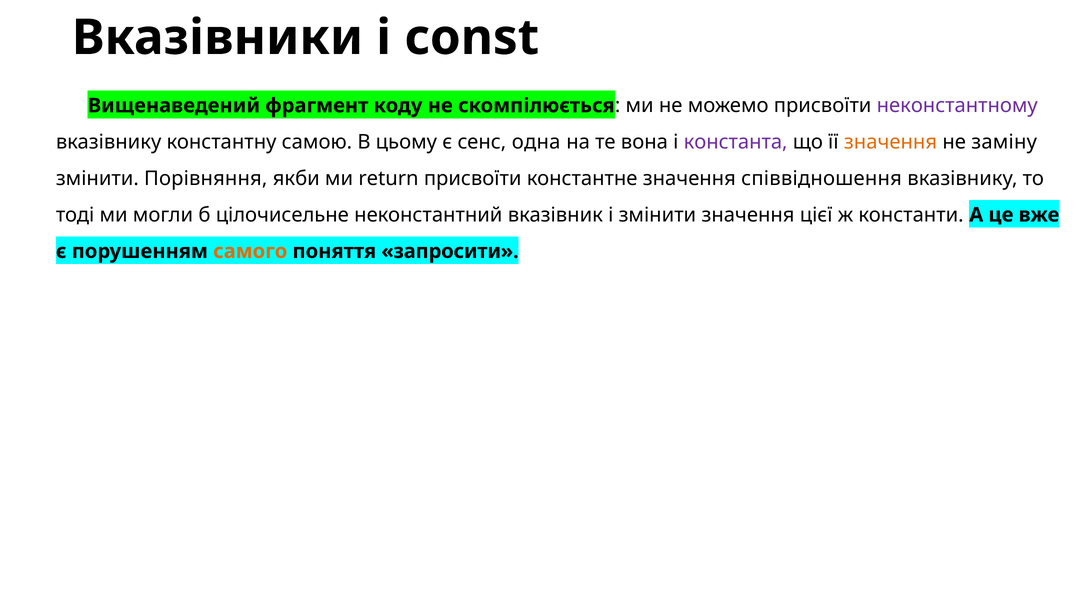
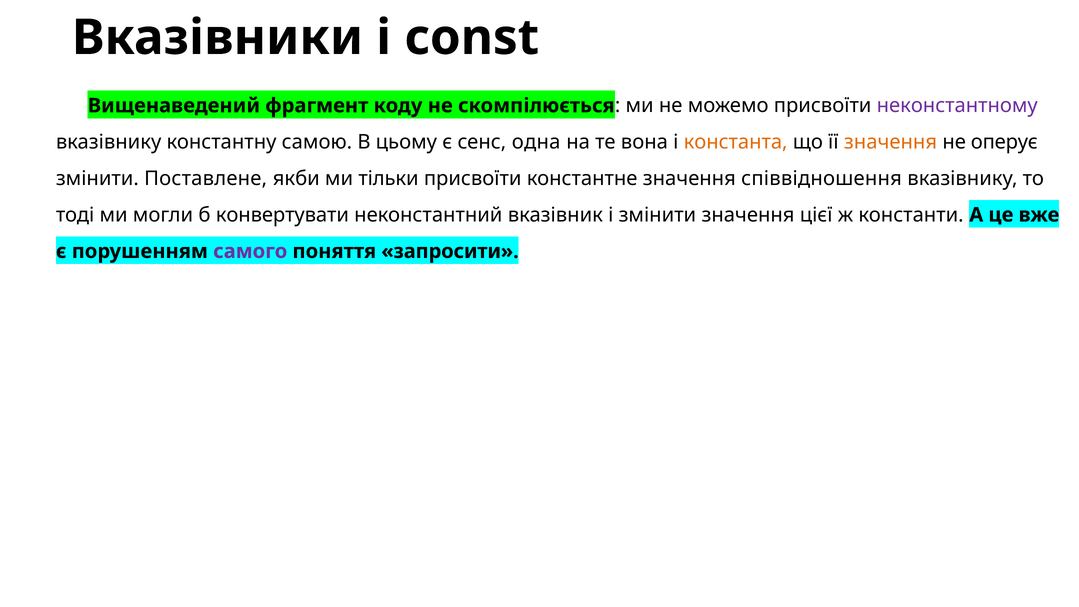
константа colour: purple -> orange
заміну: заміну -> оперує
Порівняння: Порівняння -> Поставлене
return: return -> тільки
цілочисельне: цілочисельне -> конвертувати
самого colour: orange -> purple
